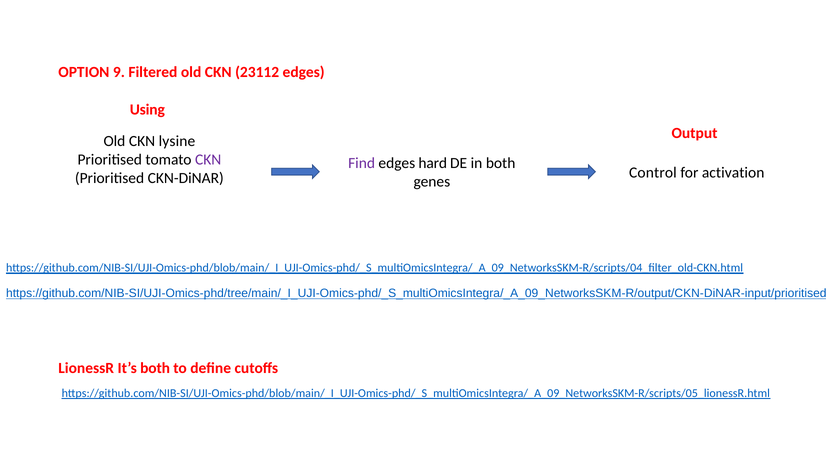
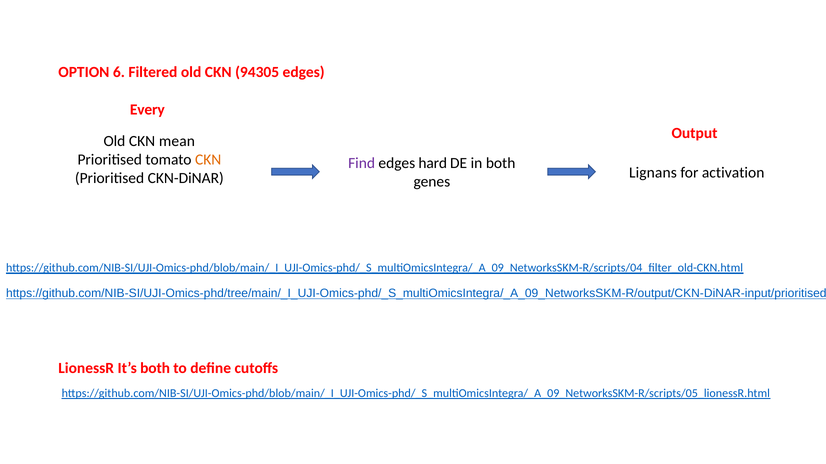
9: 9 -> 6
23112: 23112 -> 94305
Using: Using -> Every
lysine: lysine -> mean
CKN at (208, 160) colour: purple -> orange
Control: Control -> Lignans
